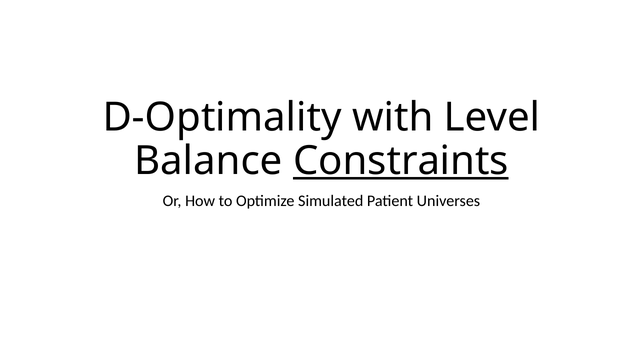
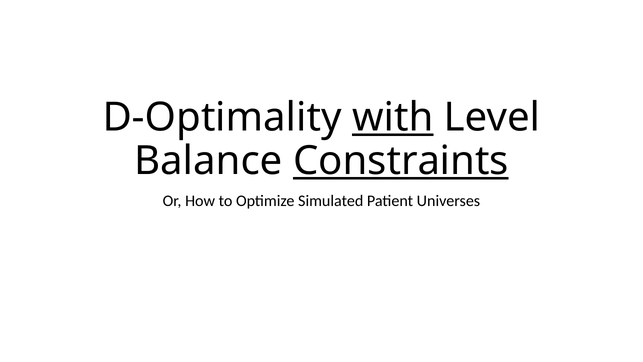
with underline: none -> present
